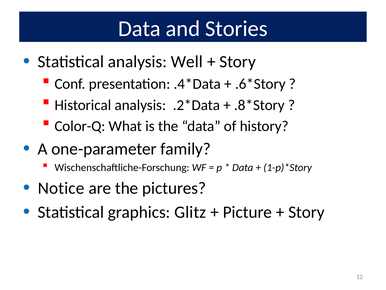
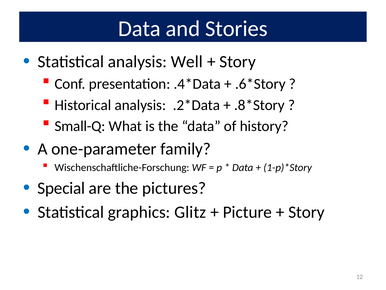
Color-Q: Color-Q -> Small-Q
Notice: Notice -> Special
